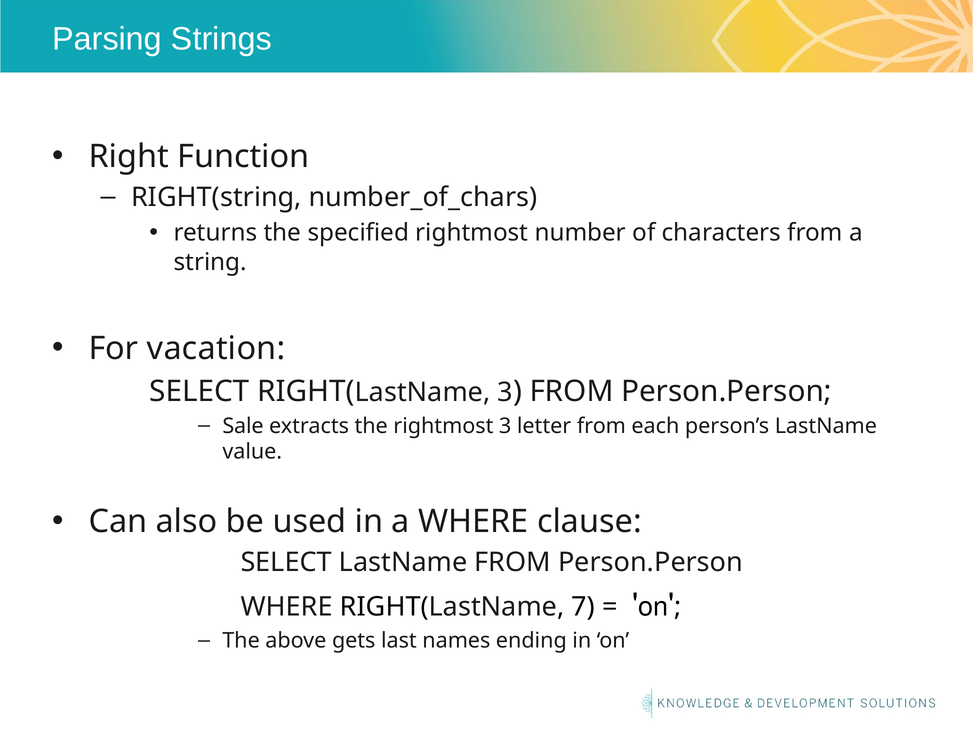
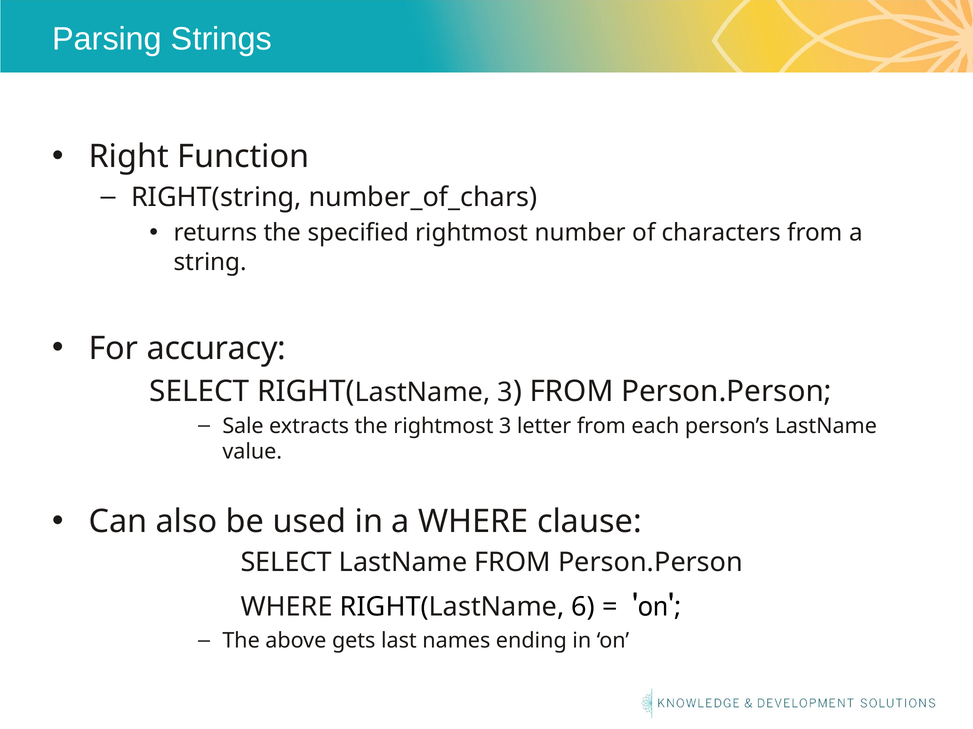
vacation: vacation -> accuracy
7: 7 -> 6
